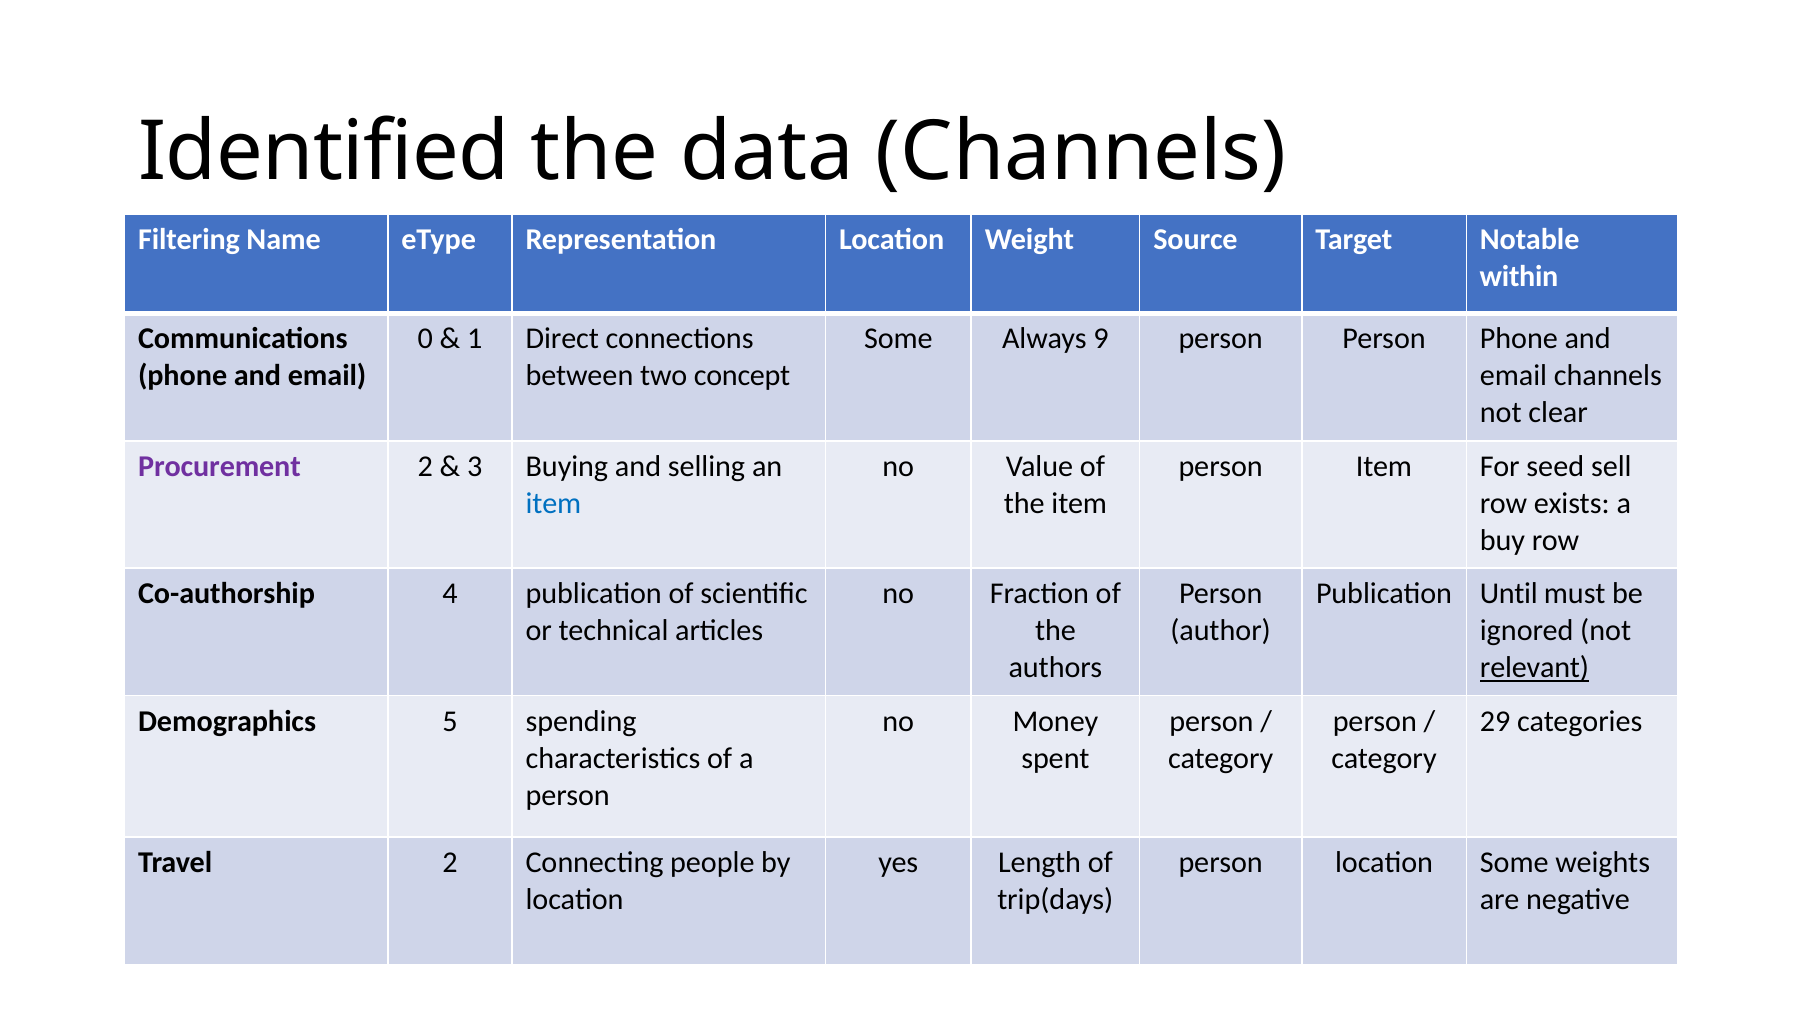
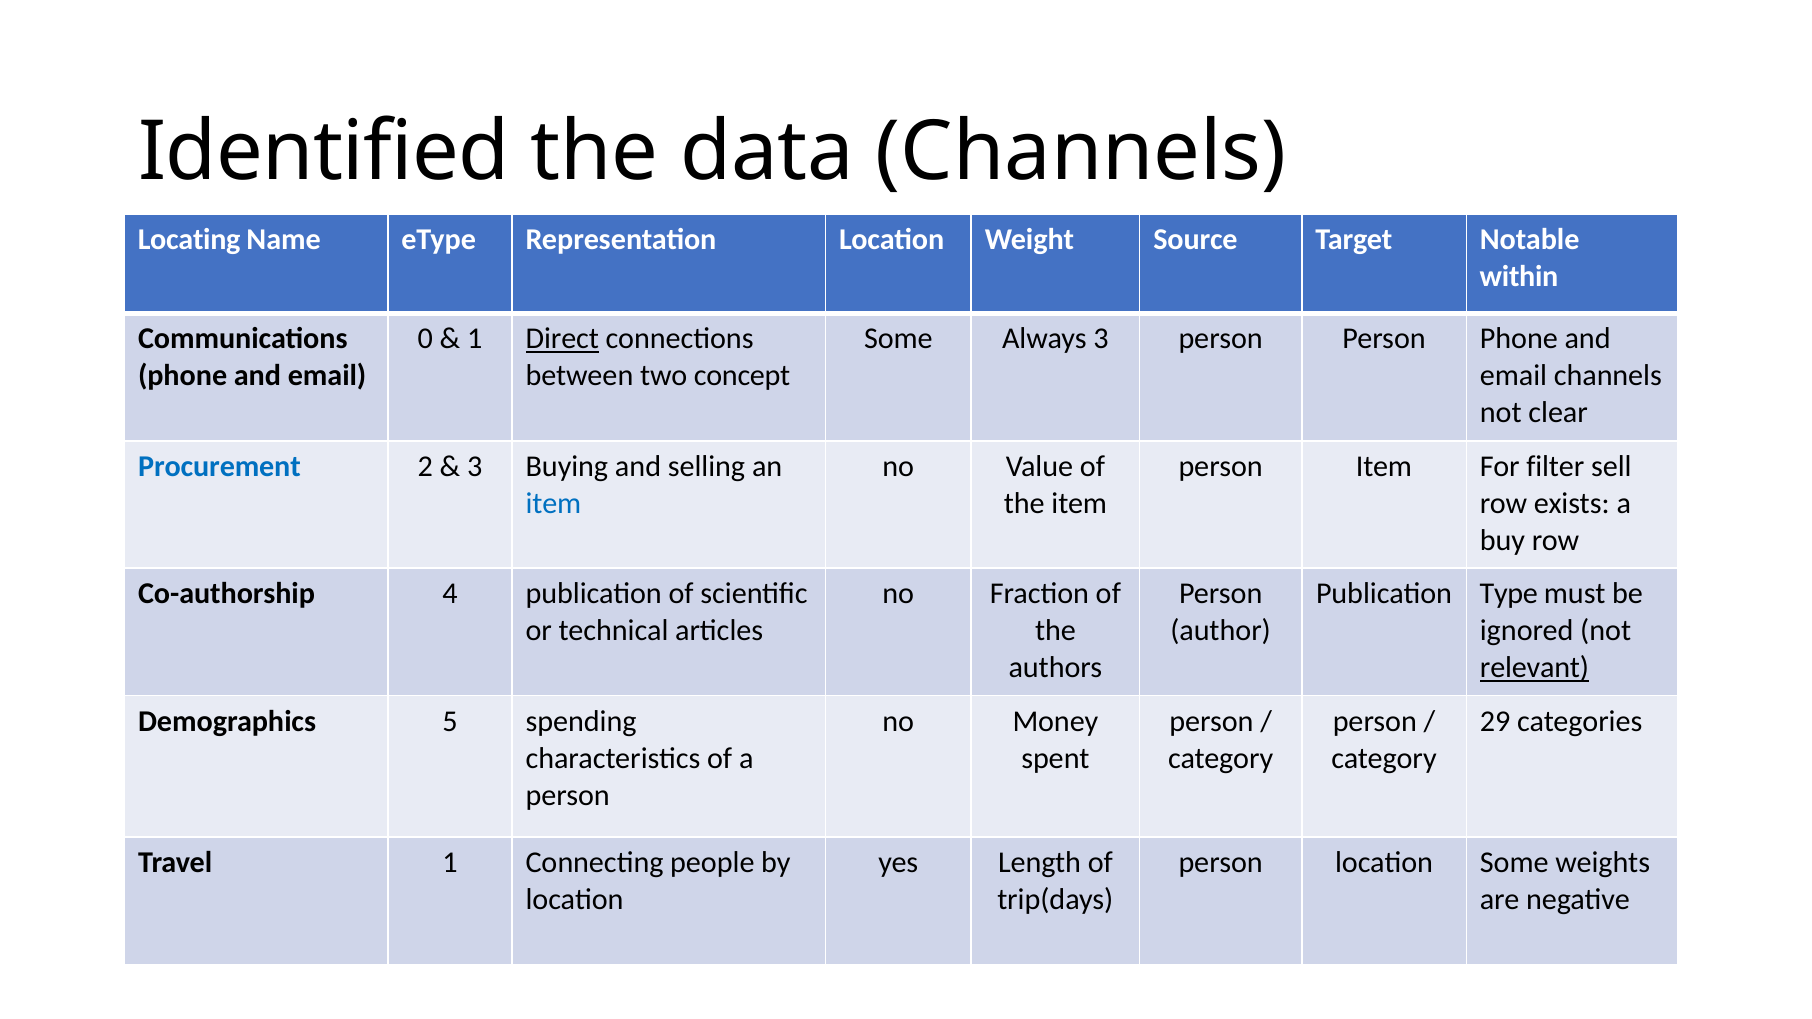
Filtering: Filtering -> Locating
Direct underline: none -> present
Always 9: 9 -> 3
Procurement colour: purple -> blue
seed: seed -> filter
Until: Until -> Type
Travel 2: 2 -> 1
